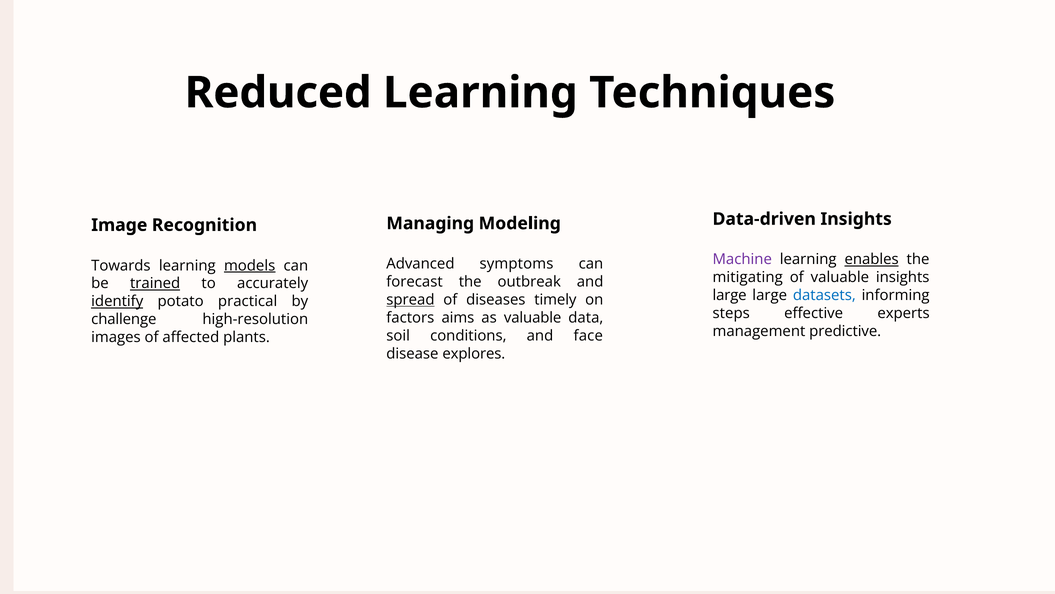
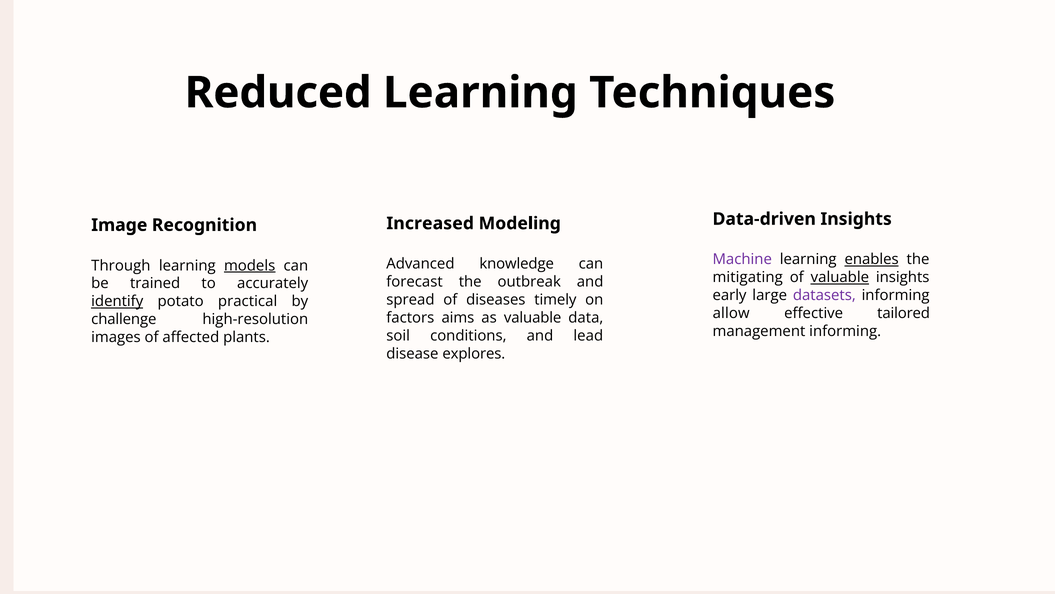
Managing: Managing -> Increased
symptoms: symptoms -> knowledge
Towards: Towards -> Through
valuable at (840, 277) underline: none -> present
trained underline: present -> none
large at (730, 295): large -> early
datasets colour: blue -> purple
spread underline: present -> none
steps: steps -> allow
experts: experts -> tailored
management predictive: predictive -> informing
face: face -> lead
